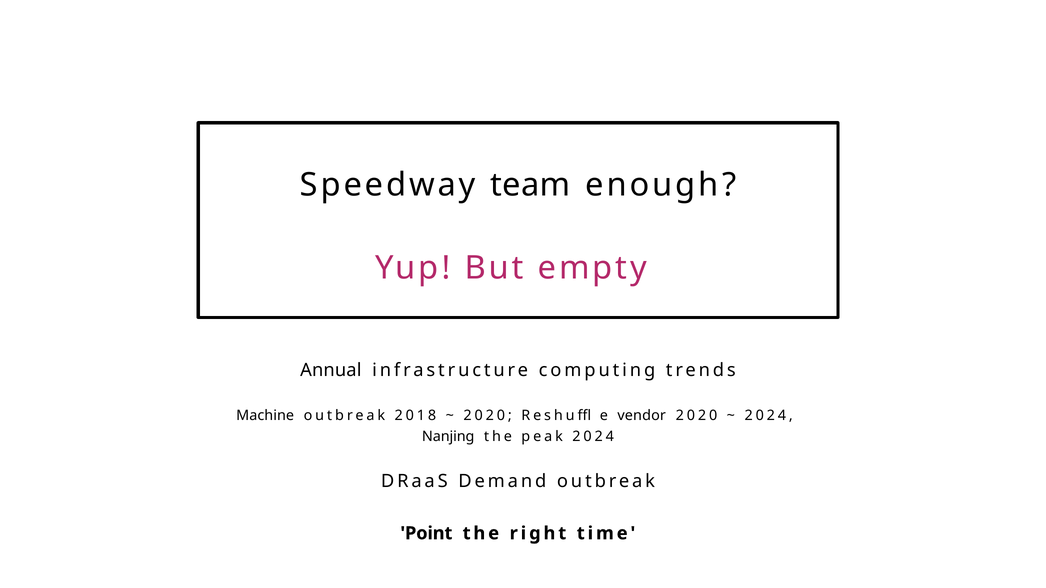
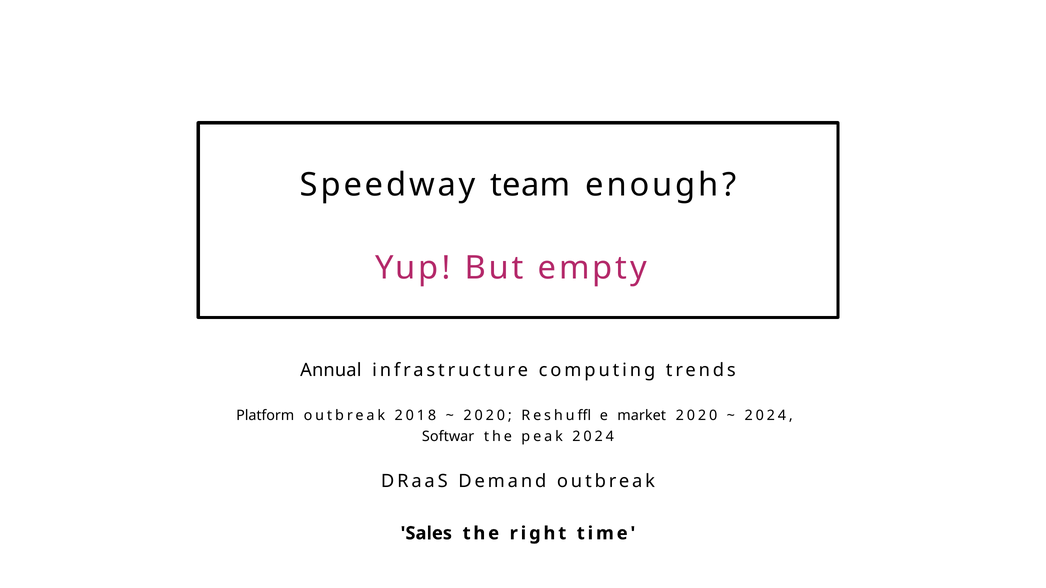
Machine: Machine -> Platform
vendor: vendor -> market
Nanjing: Nanjing -> Softwar
Point: Point -> Sales
